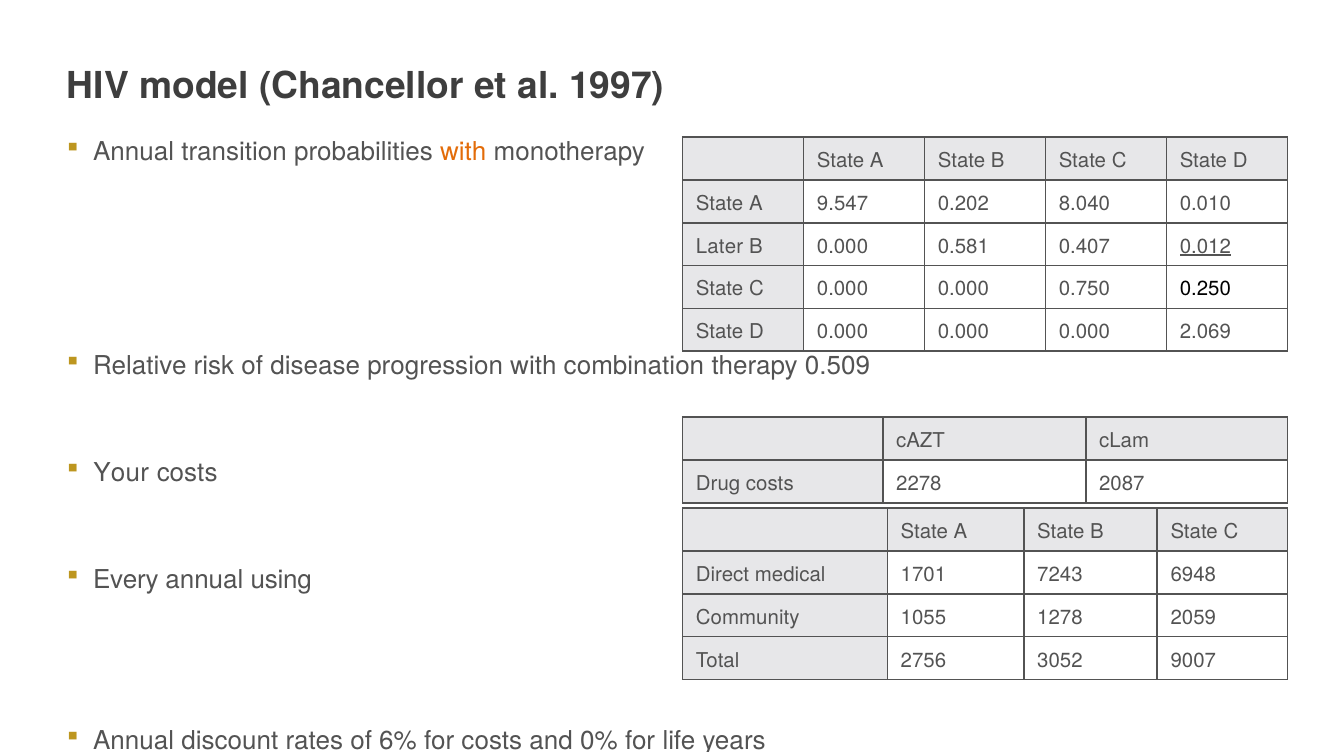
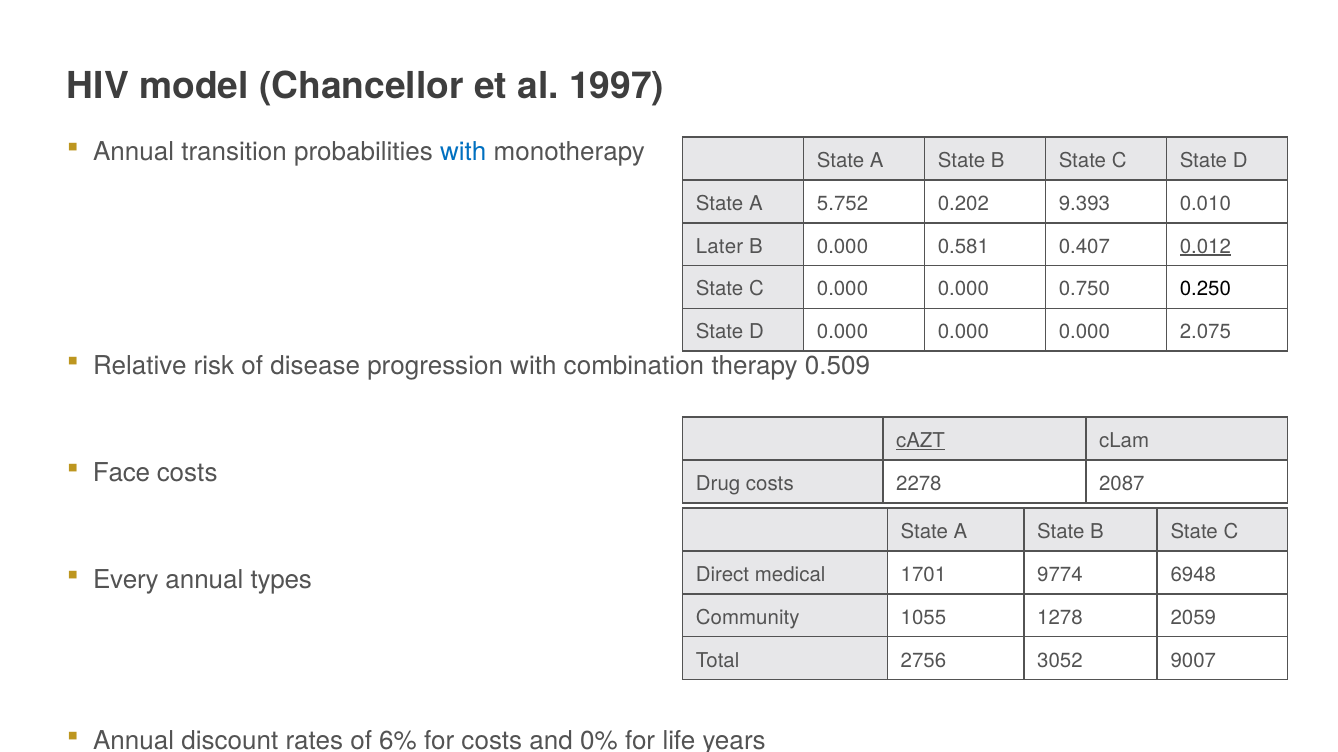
with at (463, 152) colour: orange -> blue
9.547: 9.547 -> 5.752
8.040: 8.040 -> 9.393
2.069: 2.069 -> 2.075
cAZT underline: none -> present
Your: Your -> Face
using: using -> types
7243: 7243 -> 9774
